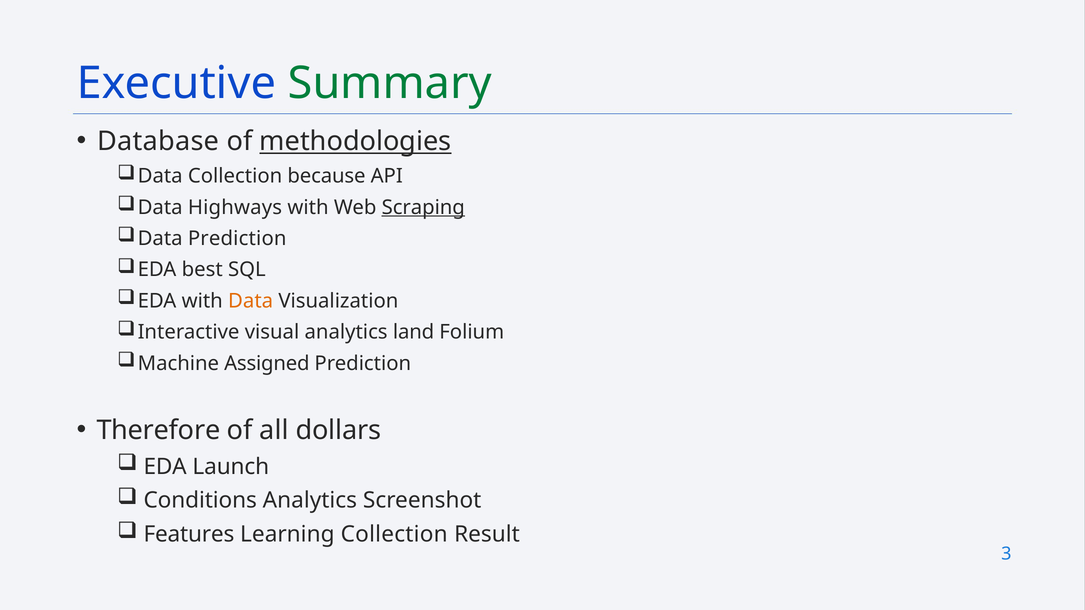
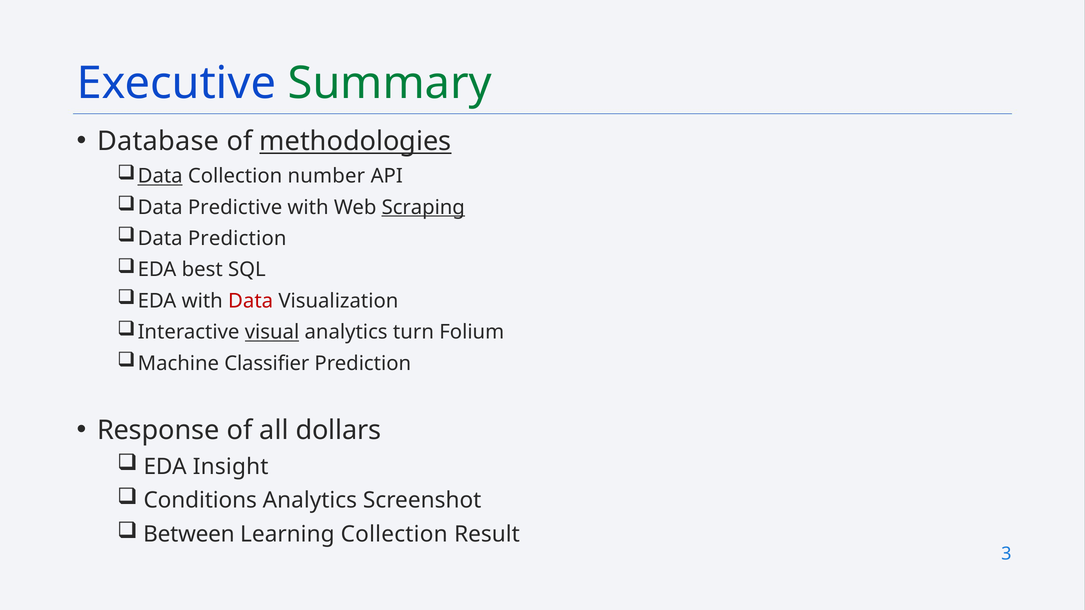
Data at (160, 176) underline: none -> present
because: because -> number
Highways: Highways -> Predictive
Data at (251, 301) colour: orange -> red
visual underline: none -> present
land: land -> turn
Assigned: Assigned -> Classifier
Therefore: Therefore -> Response
Launch: Launch -> Insight
Features: Features -> Between
